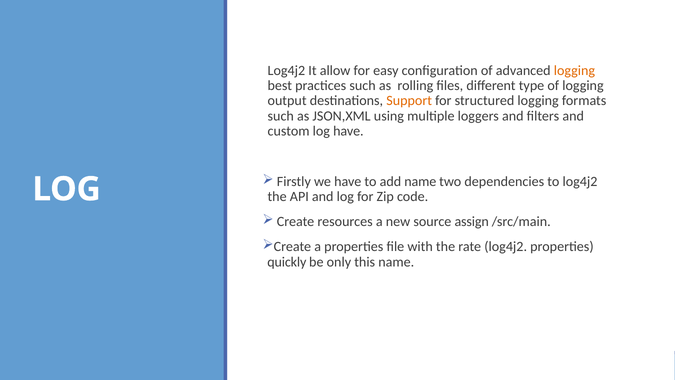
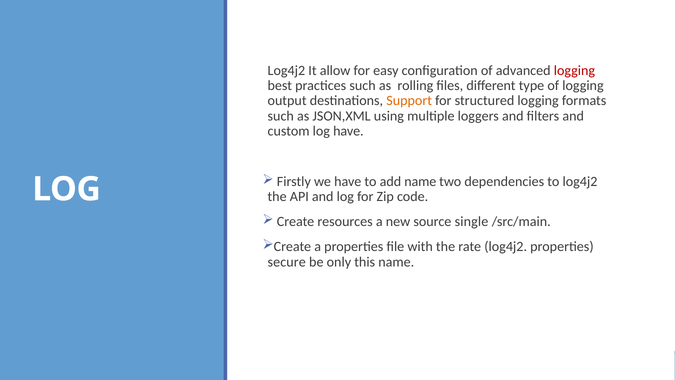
logging at (574, 70) colour: orange -> red
assign: assign -> single
quickly: quickly -> secure
